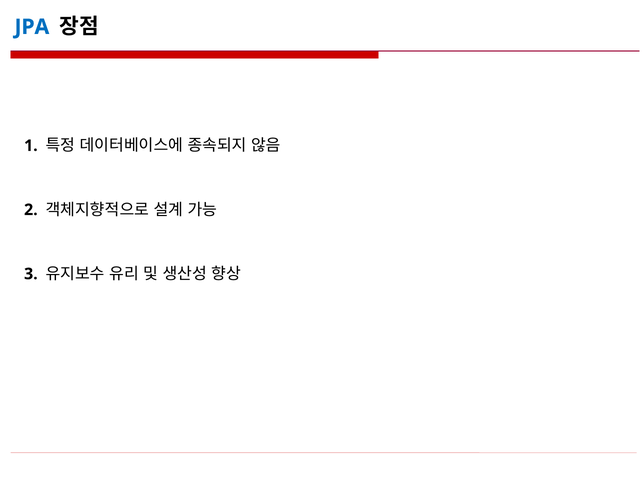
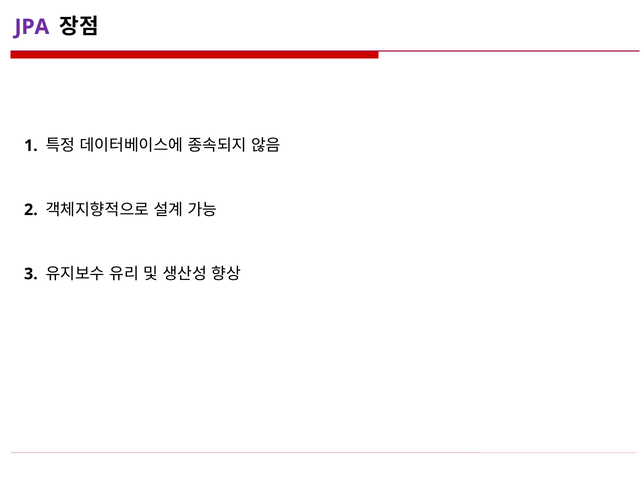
JPA colour: blue -> purple
